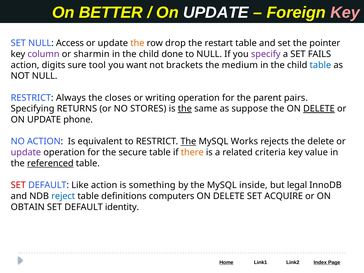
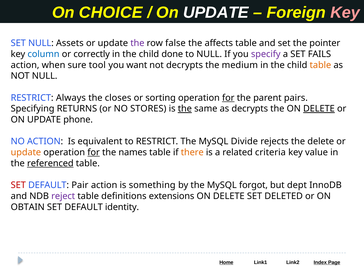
BETTER: BETTER -> CHOICE
Access: Access -> Assets
the at (137, 43) colour: orange -> purple
drop: drop -> false
restart: restart -> affects
column colour: purple -> blue
sharmin: sharmin -> correctly
digits: digits -> when
not brackets: brackets -> decrypts
table at (320, 65) colour: blue -> orange
writing: writing -> sorting
for at (228, 98) underline: none -> present
as suppose: suppose -> decrypts
The at (188, 141) underline: present -> none
Works: Works -> Divide
update at (26, 152) colour: purple -> orange
for at (94, 152) underline: none -> present
secure: secure -> names
Like: Like -> Pair
inside: inside -> forgot
legal: legal -> dept
reject colour: blue -> purple
computers: computers -> extensions
ACQUIRE: ACQUIRE -> DELETED
